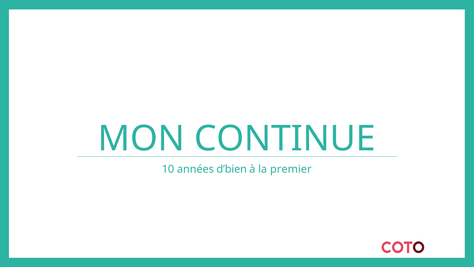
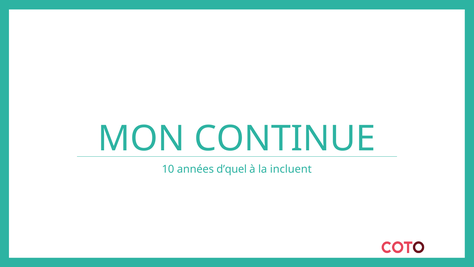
d’bien: d’bien -> d’quel
premier: premier -> incluent
